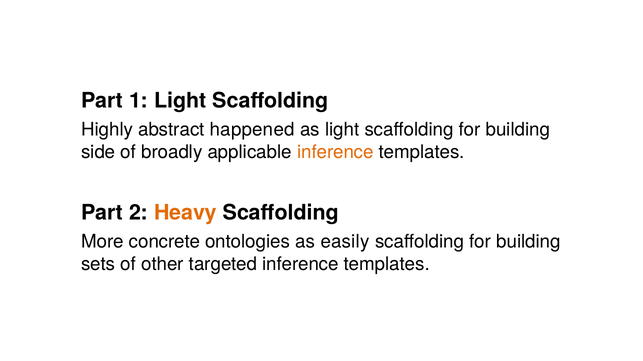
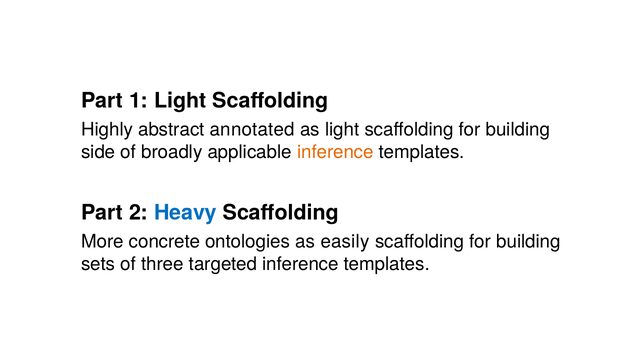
happened: happened -> annotated
Heavy colour: orange -> blue
other: other -> three
